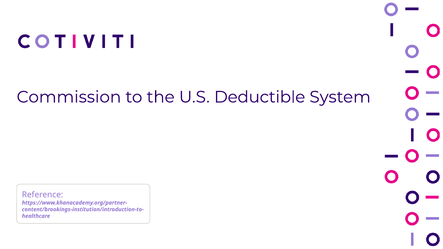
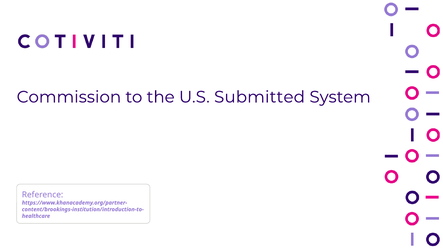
Deductible: Deductible -> Submitted
